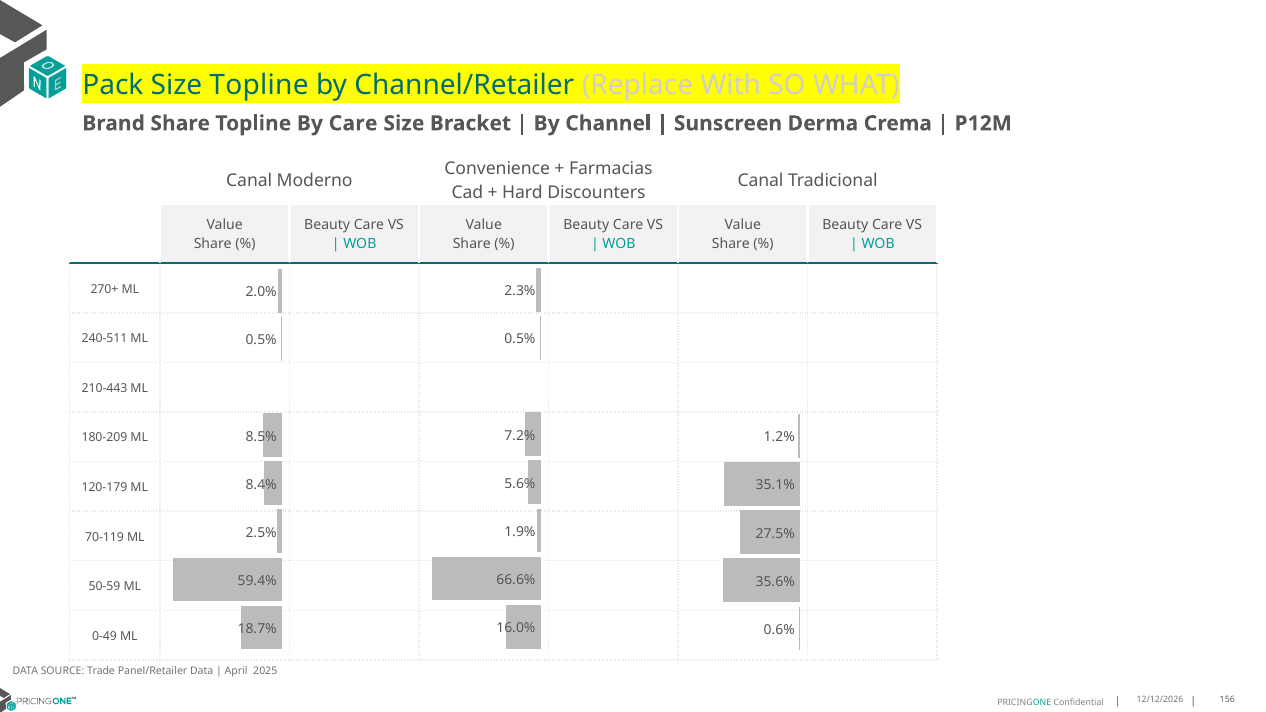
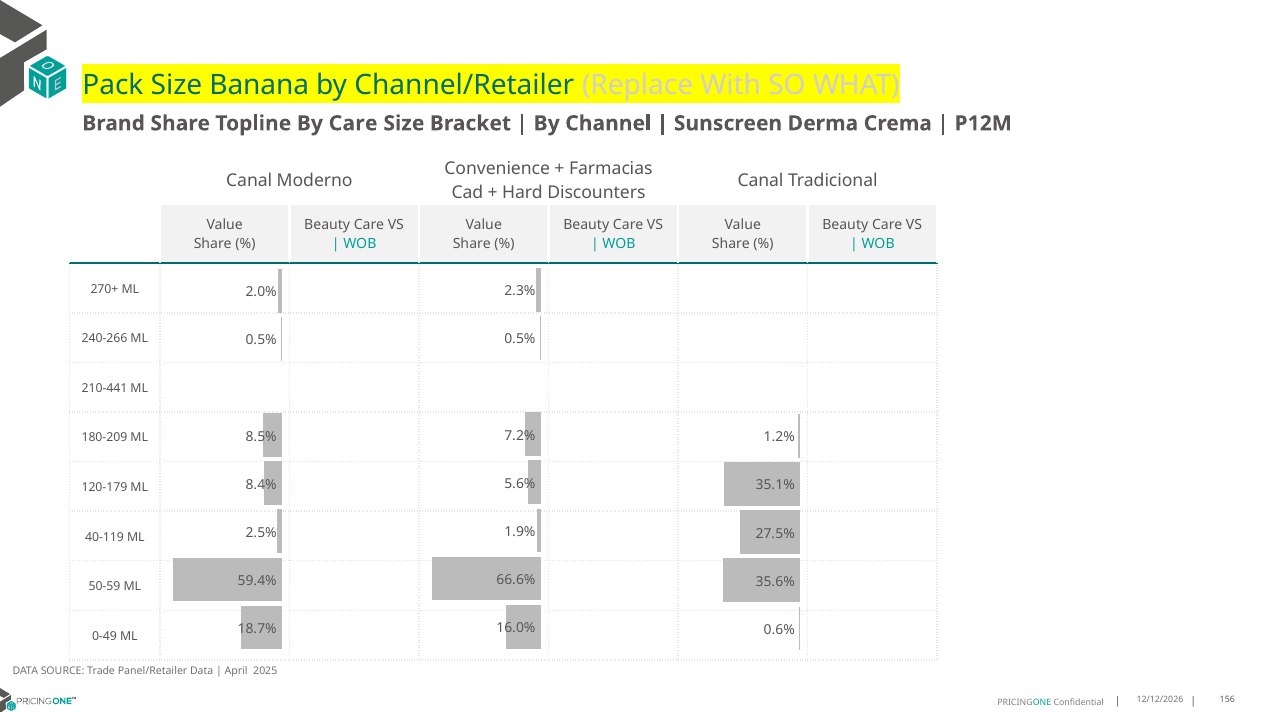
Size Topline: Topline -> Banana
240-511: 240-511 -> 240-266
210-443: 210-443 -> 210-441
70-119: 70-119 -> 40-119
